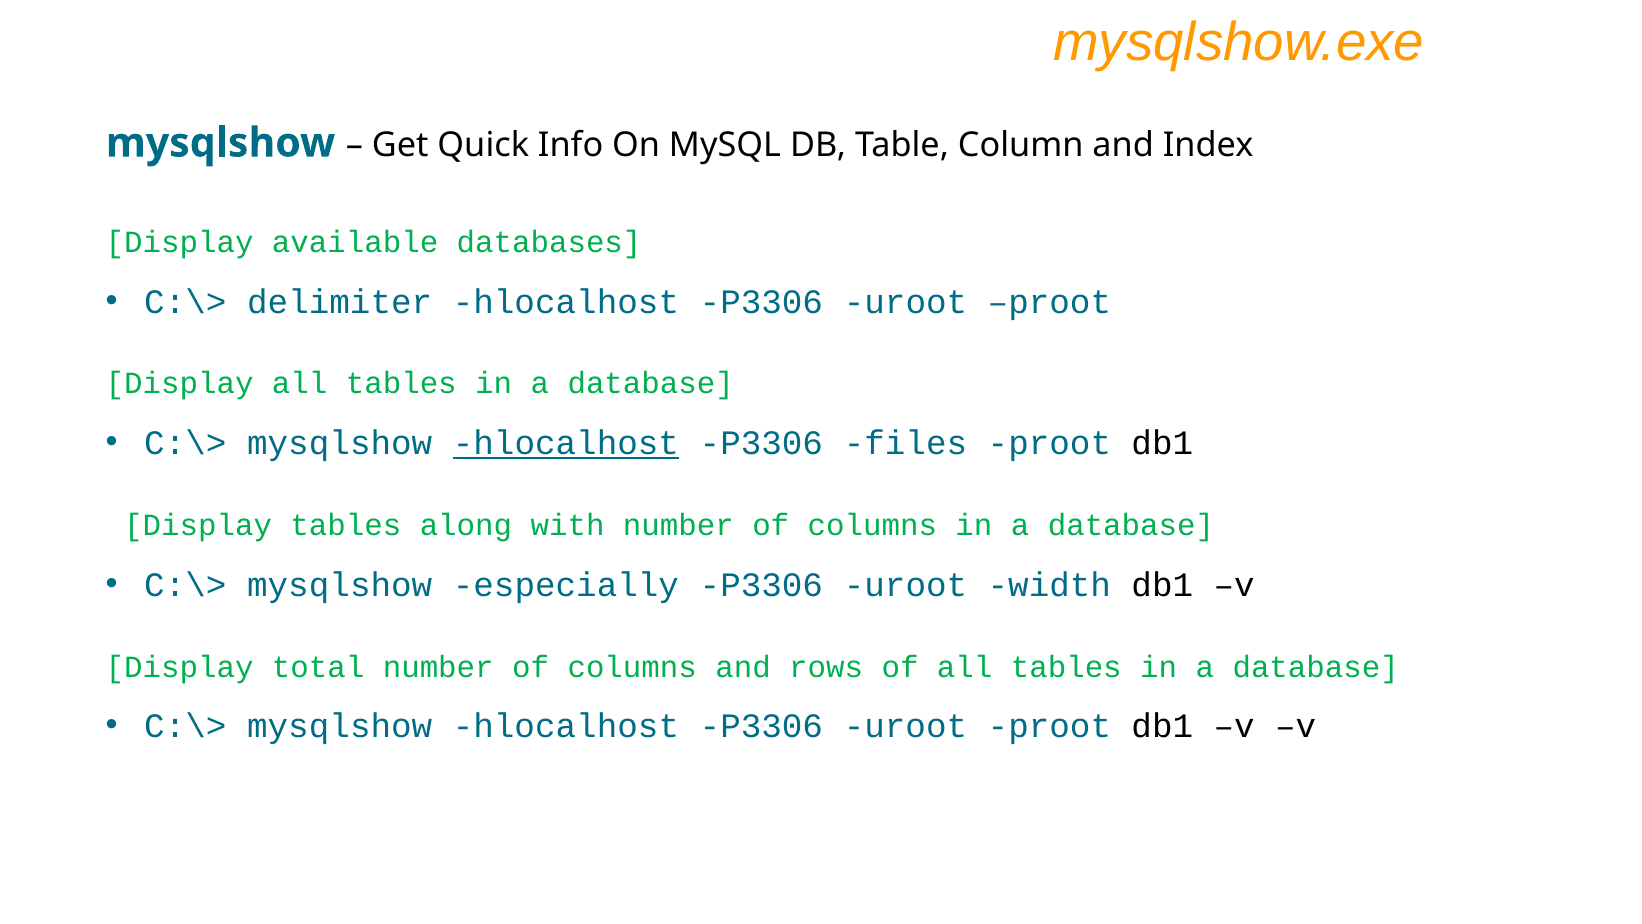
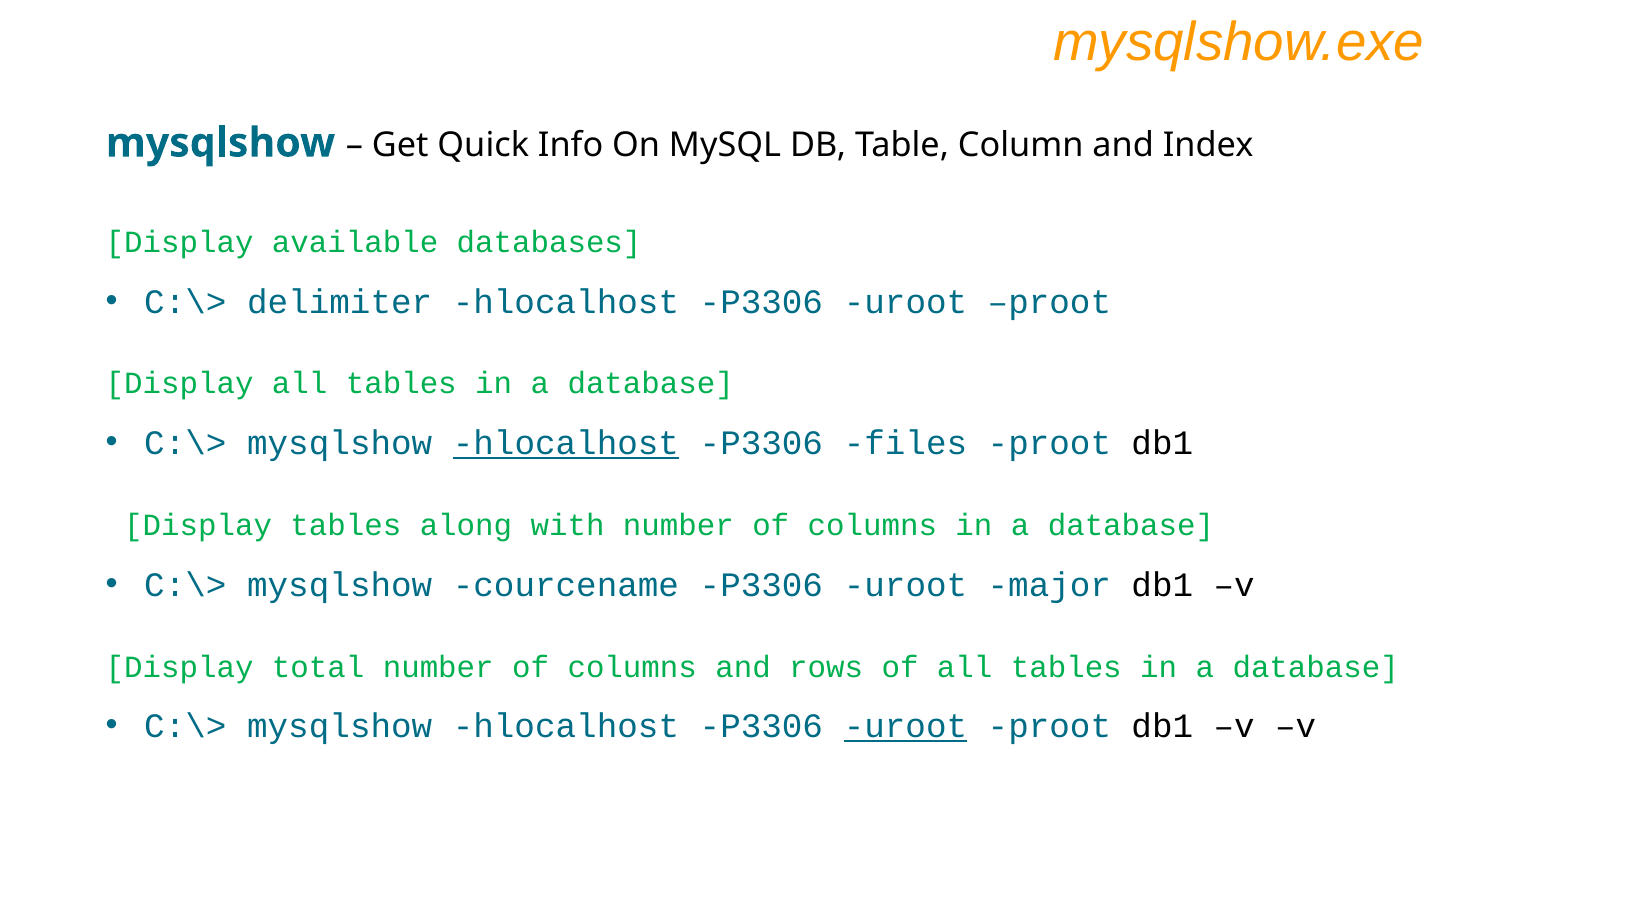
especially: especially -> courcename
width: width -> major
uroot at (905, 726) underline: none -> present
